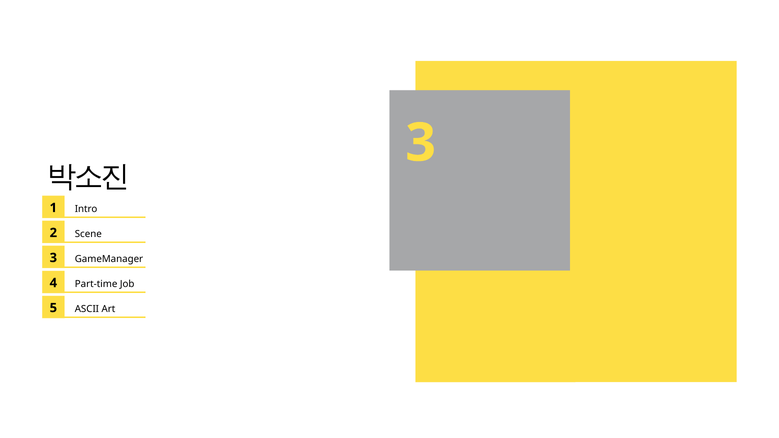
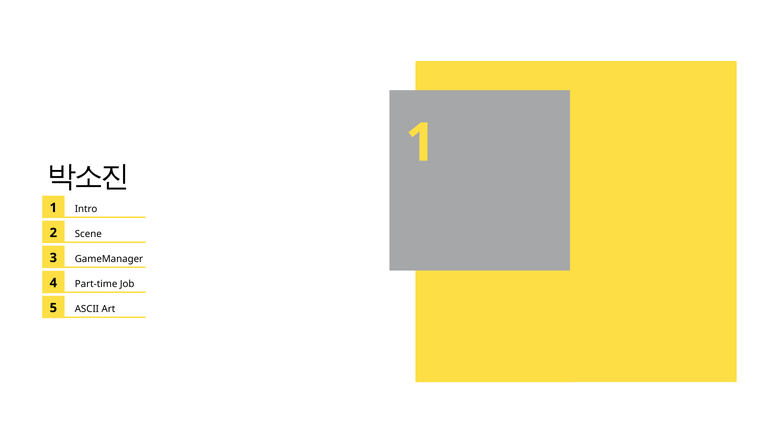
3 at (421, 143): 3 -> 1
